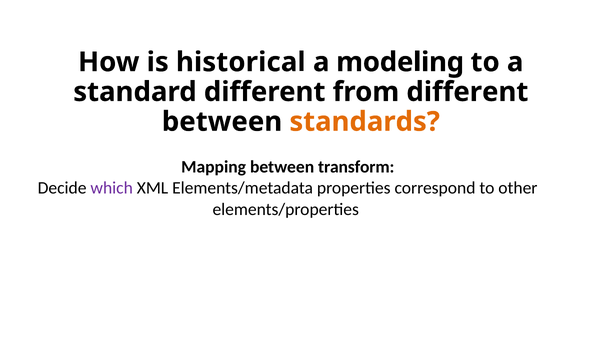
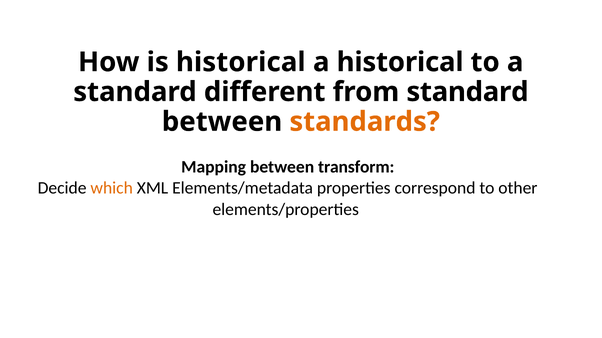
a modeling: modeling -> historical
from different: different -> standard
which colour: purple -> orange
